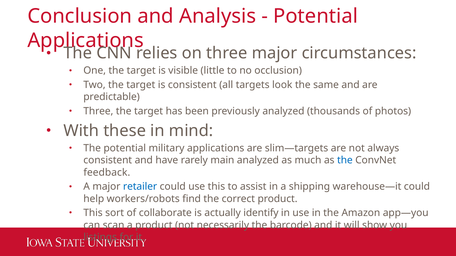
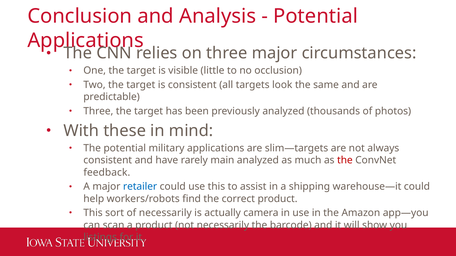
the at (345, 161) colour: blue -> red
of collaborate: collaborate -> necessarily
identify: identify -> camera
